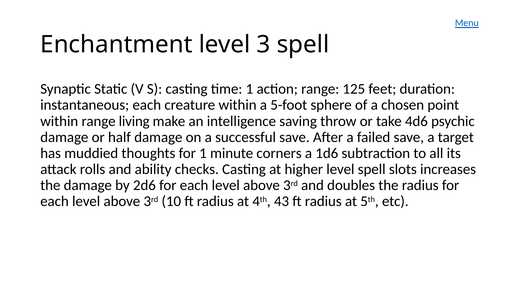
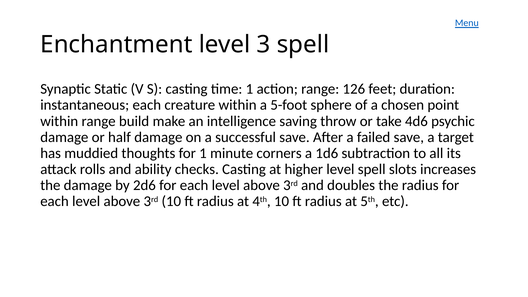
125: 125 -> 126
living: living -> build
4th 43: 43 -> 10
